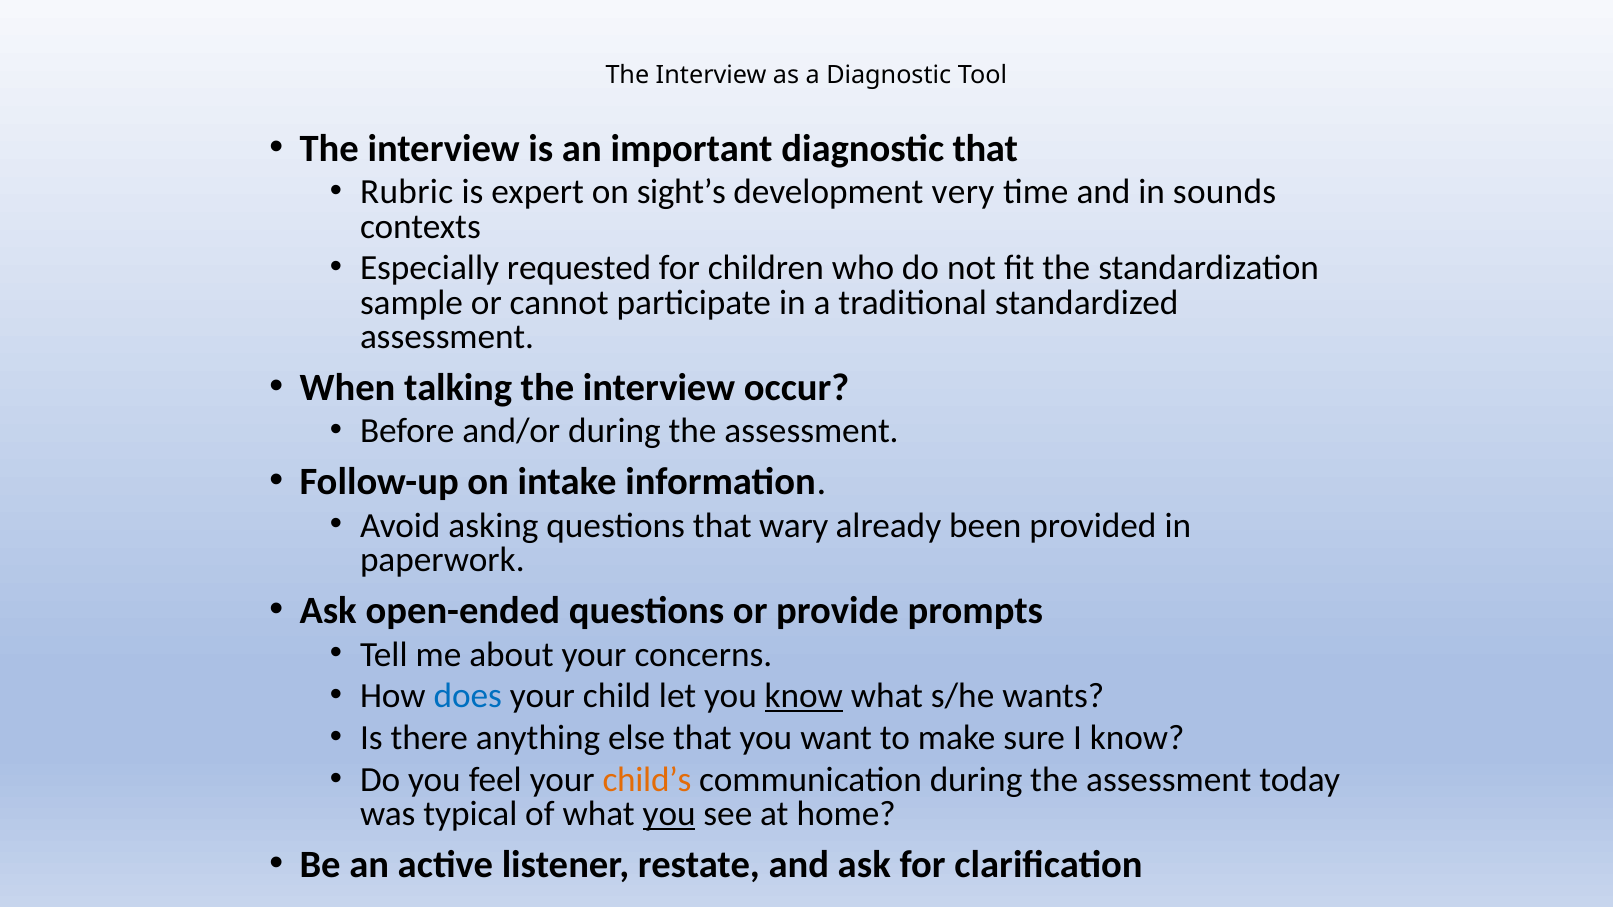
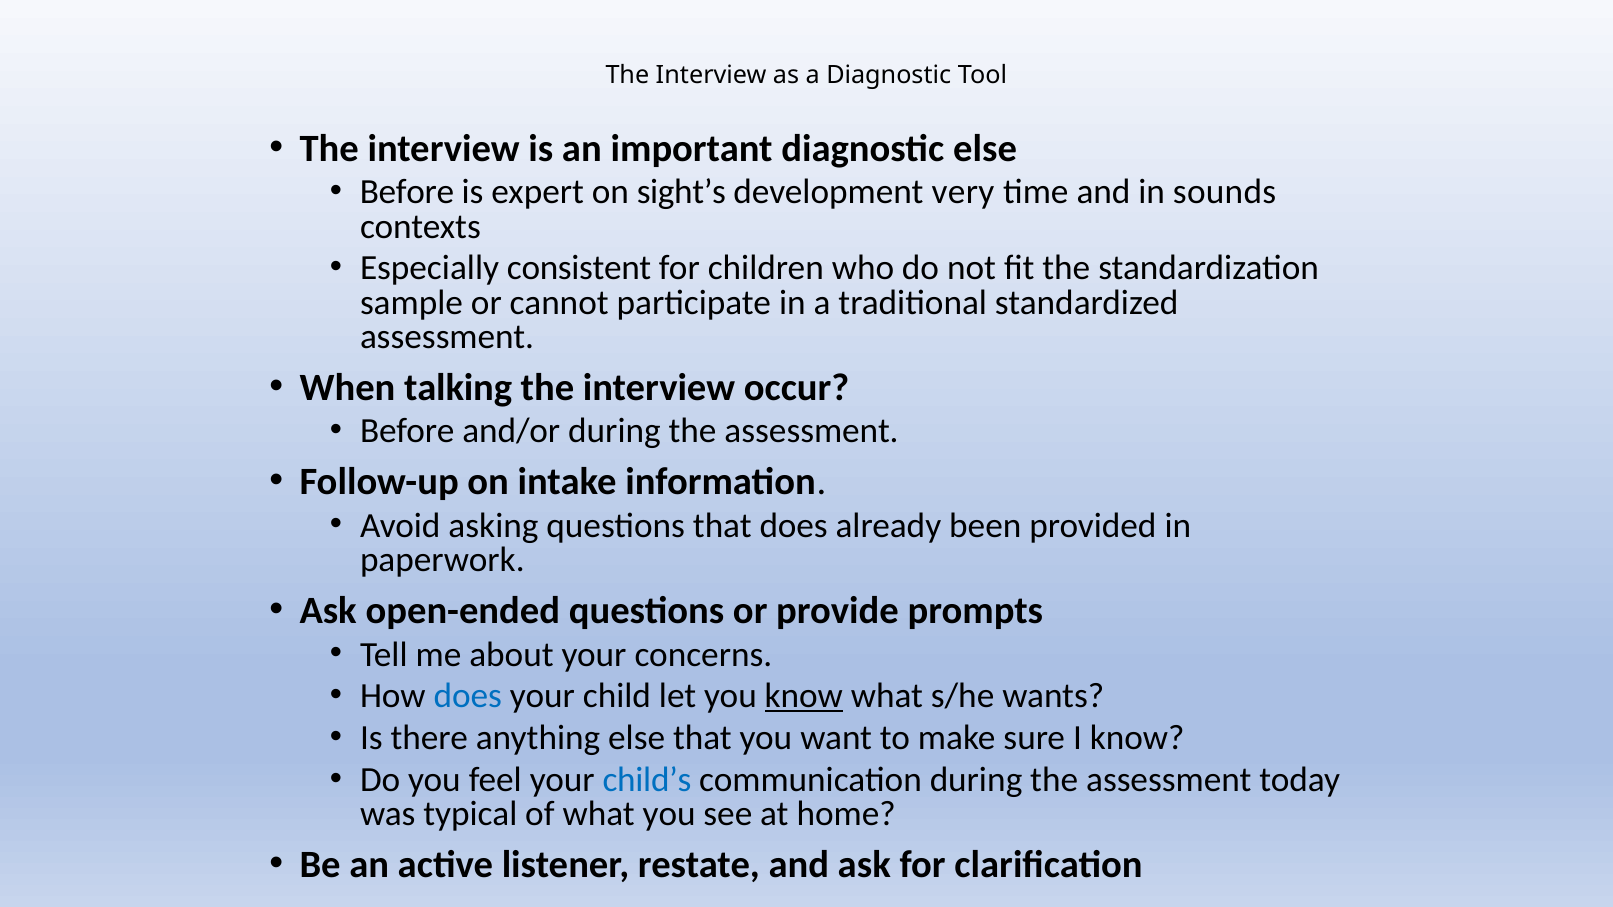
diagnostic that: that -> else
Rubric at (407, 192): Rubric -> Before
requested: requested -> consistent
that wary: wary -> does
child’s colour: orange -> blue
you at (669, 814) underline: present -> none
